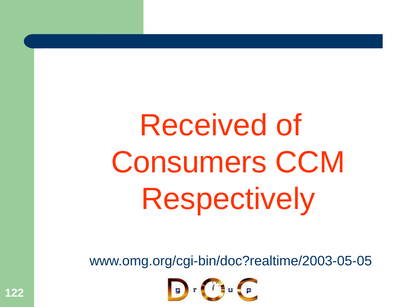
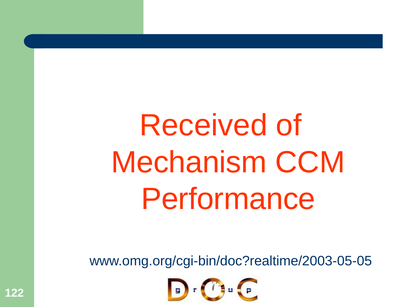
Consumers: Consumers -> Mechanism
Respectively: Respectively -> Performance
